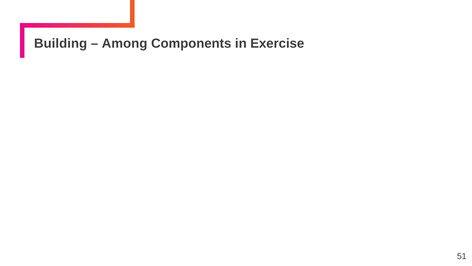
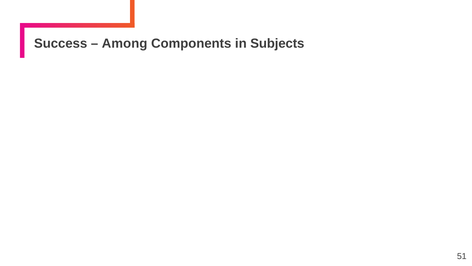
Building: Building -> Success
Exercise: Exercise -> Subjects
